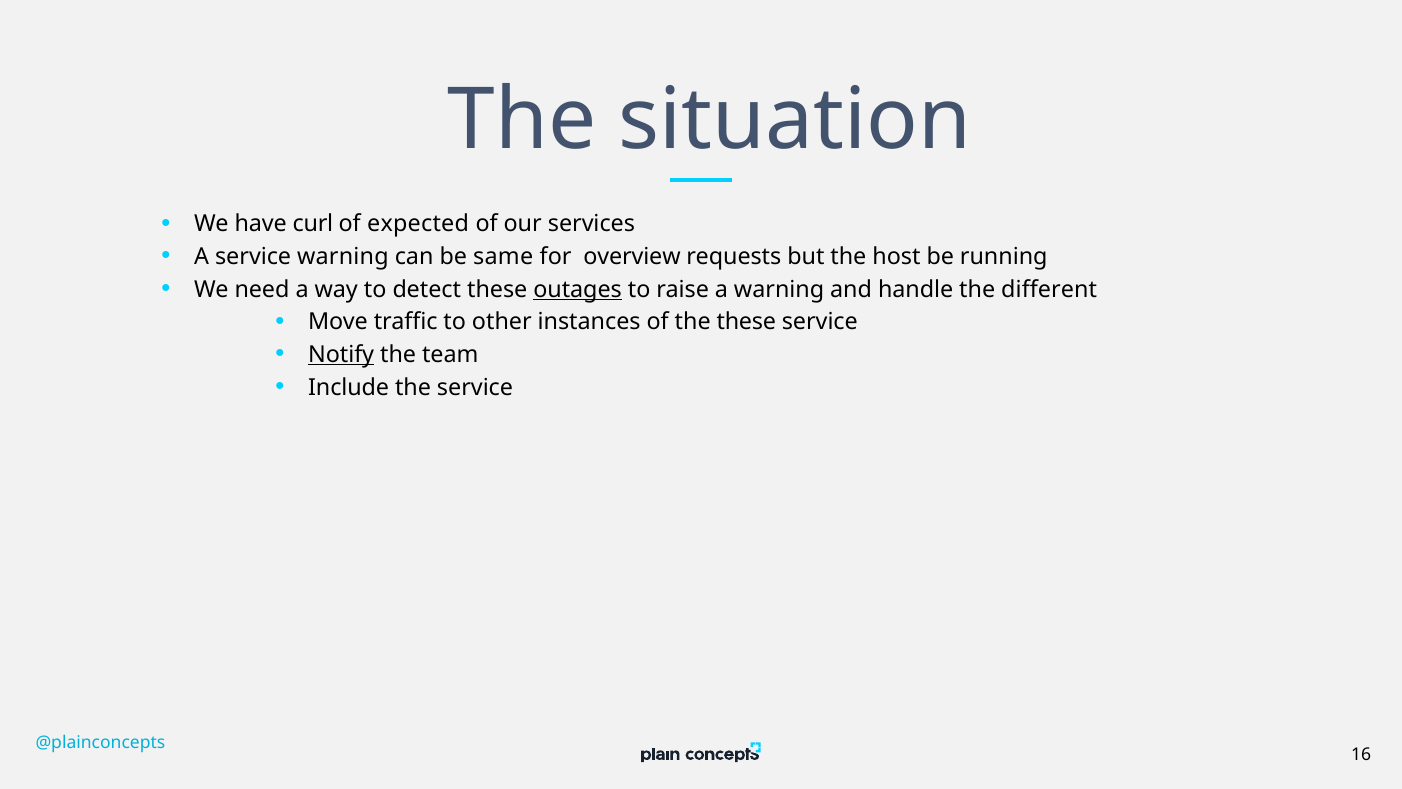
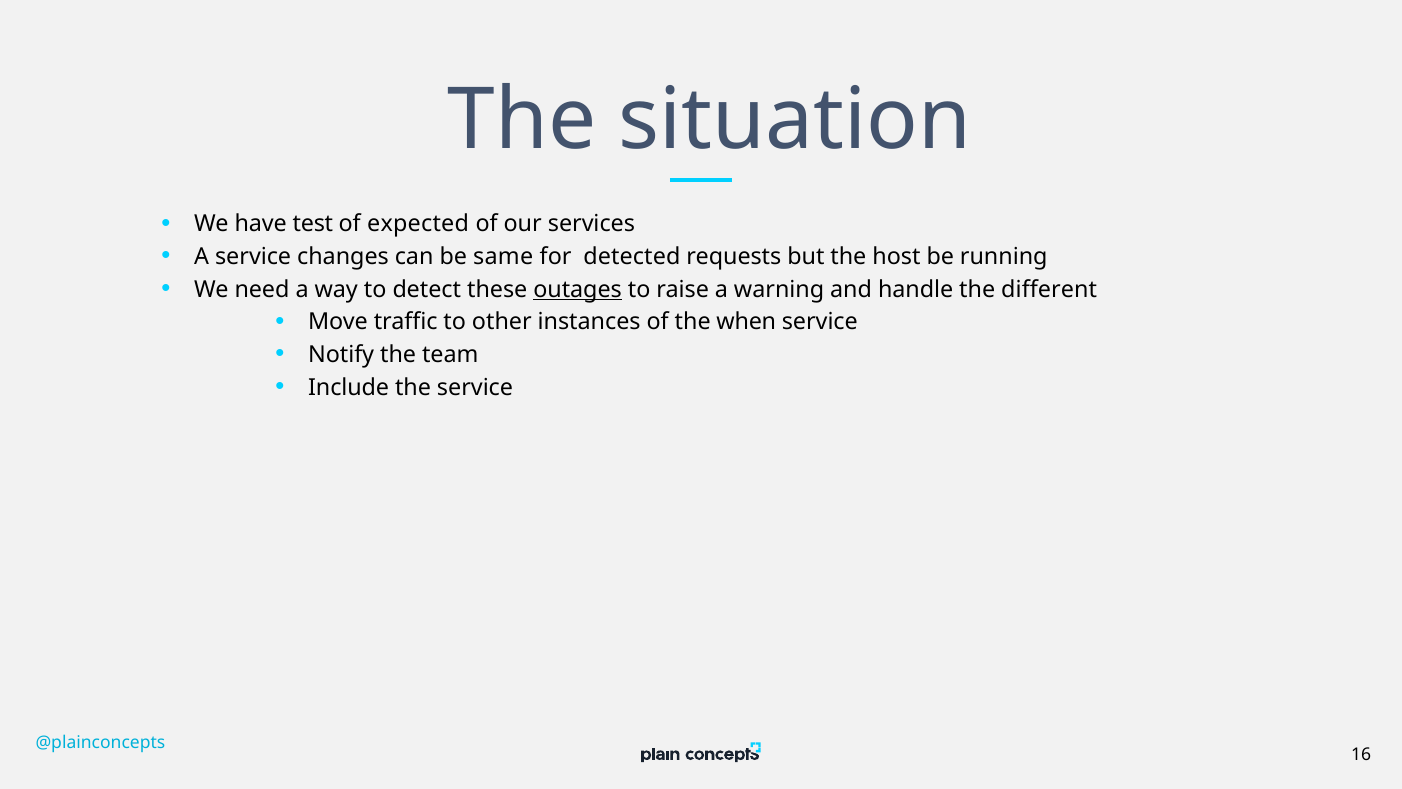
curl: curl -> test
service warning: warning -> changes
overview: overview -> detected
the these: these -> when
Notify underline: present -> none
